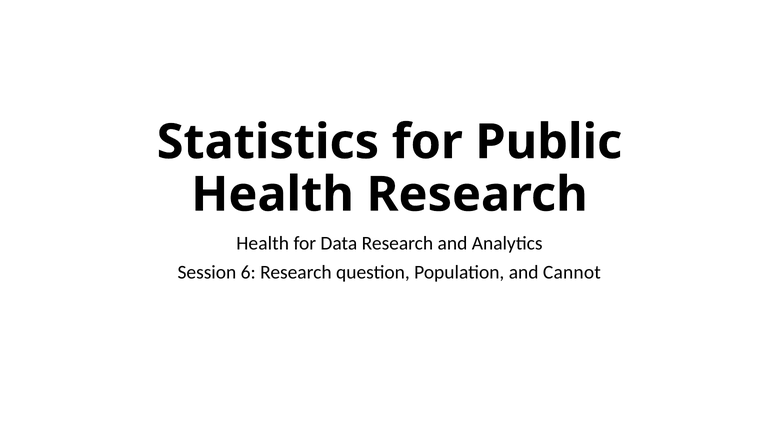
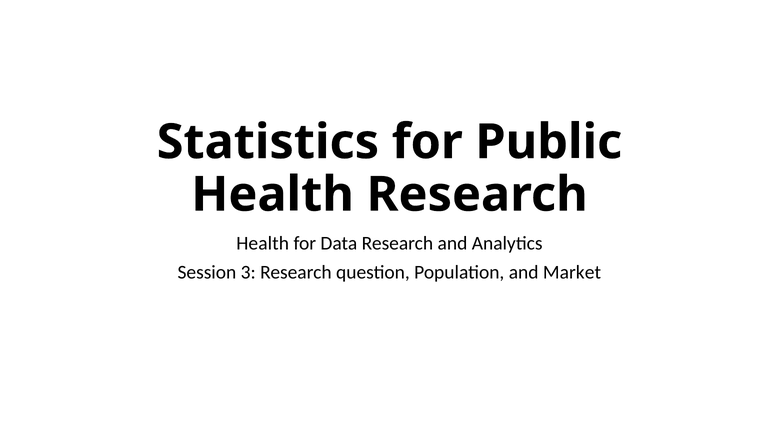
6: 6 -> 3
Cannot: Cannot -> Market
